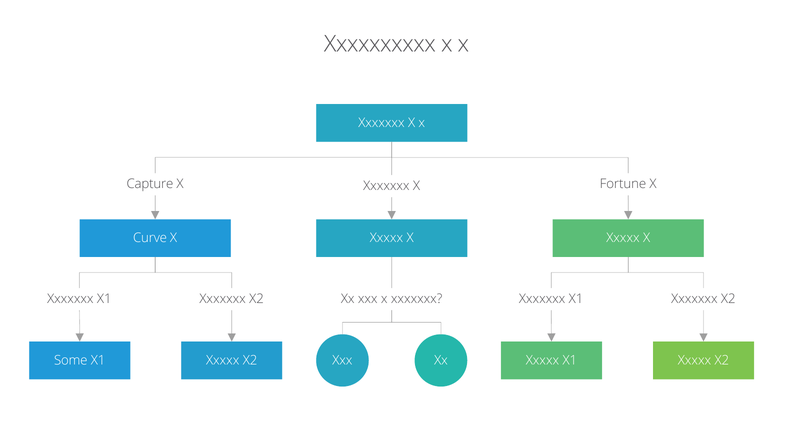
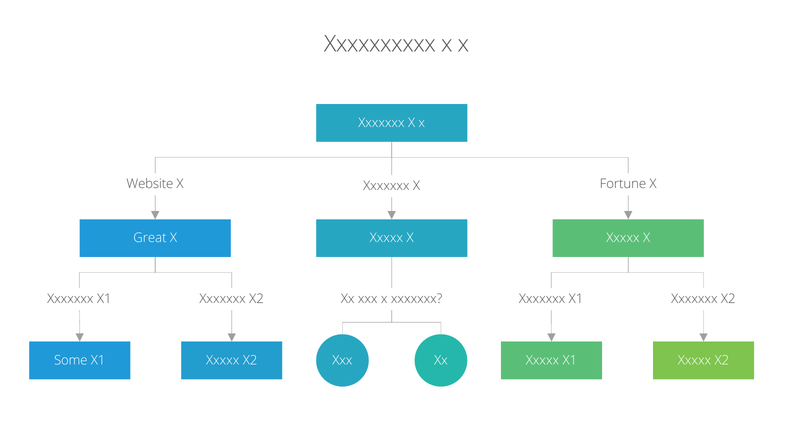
Capture: Capture -> Website
Curve: Curve -> Great
